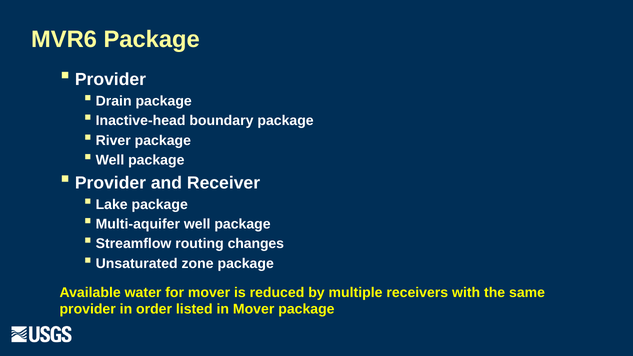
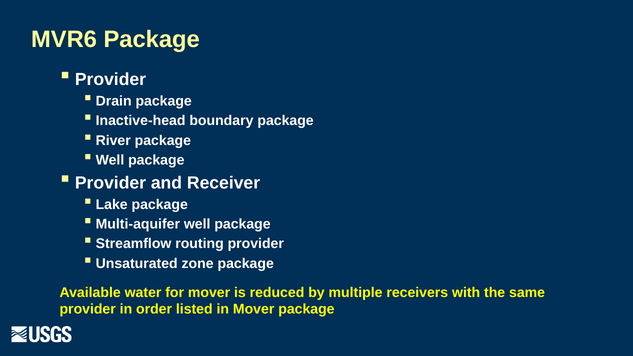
routing changes: changes -> provider
